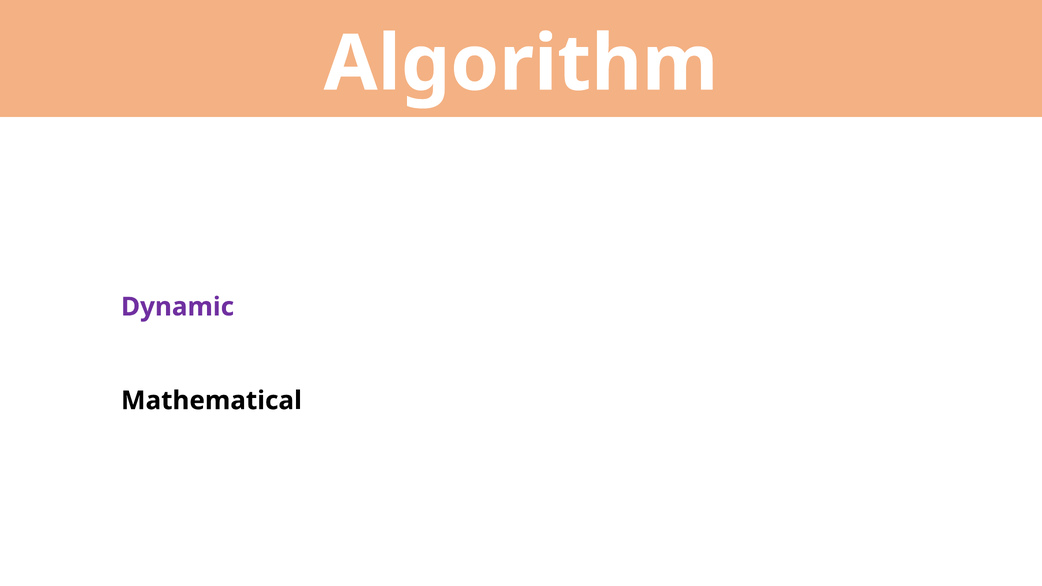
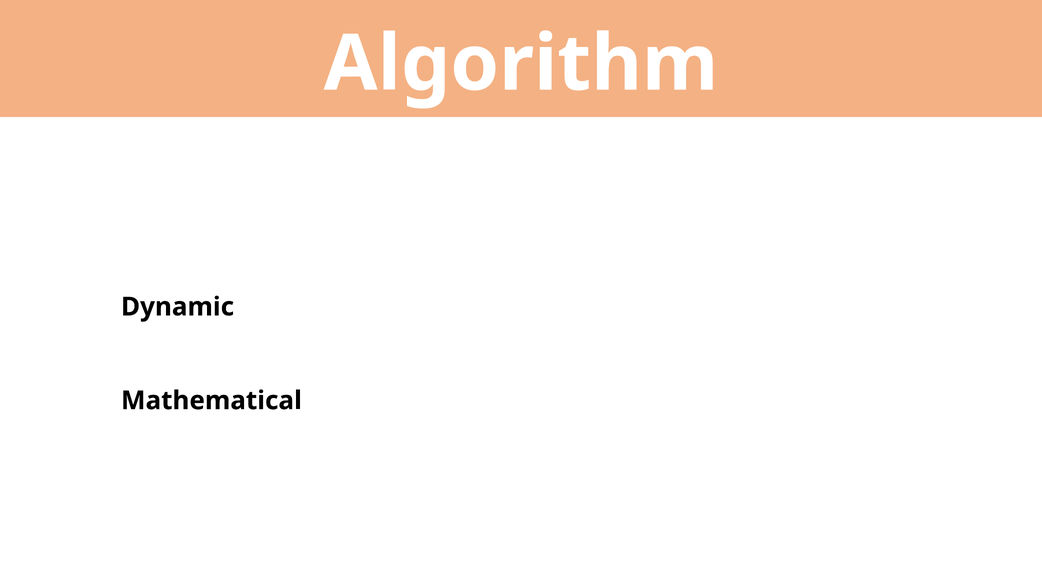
Dynamic colour: purple -> black
